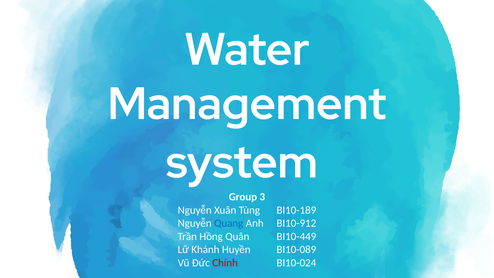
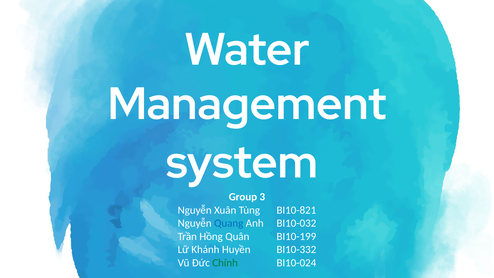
BI10-189: BI10-189 -> BI10-821
BI10-912: BI10-912 -> BI10-032
BI10-449: BI10-449 -> BI10-199
BI10-089: BI10-089 -> BI10-332
Chính colour: red -> green
